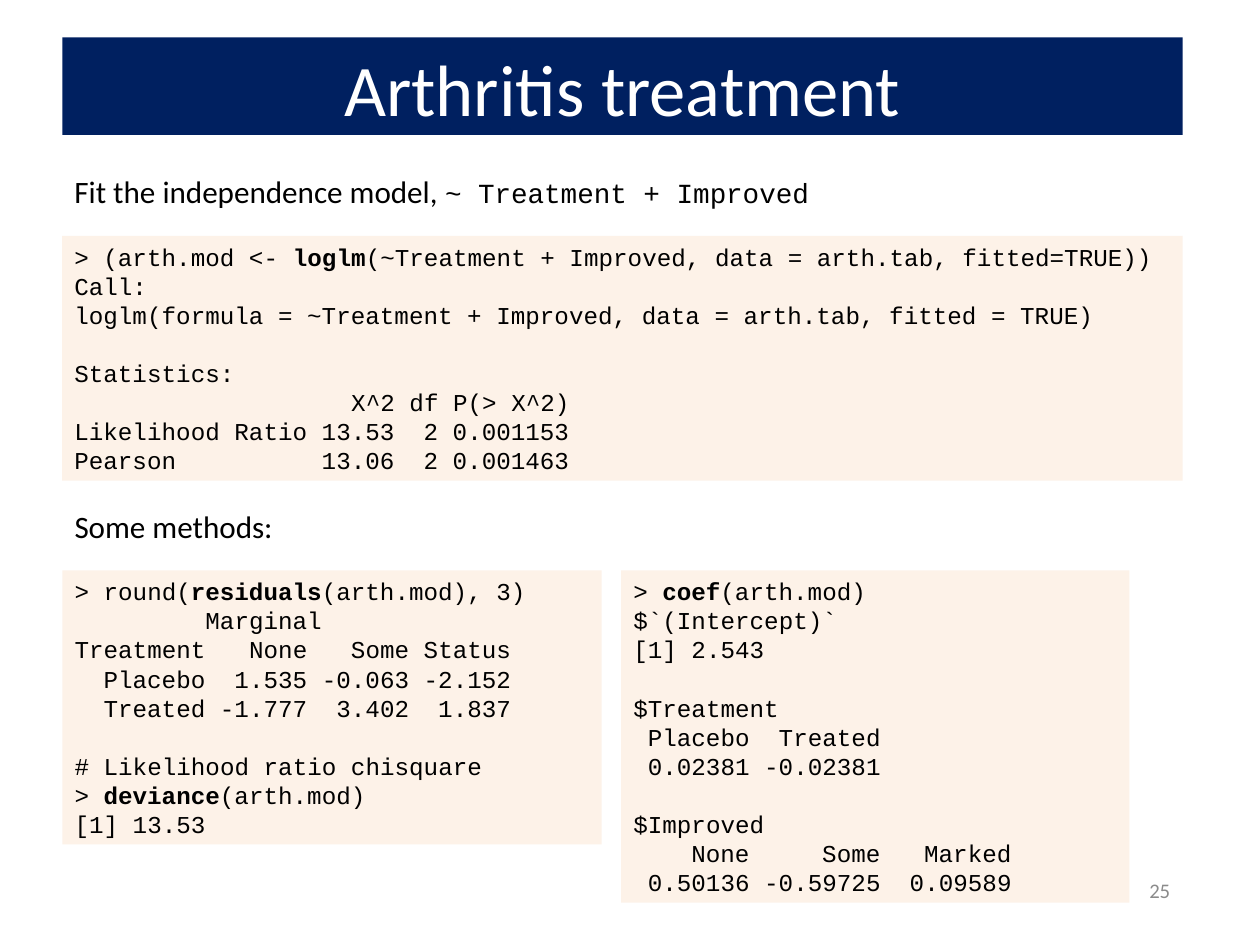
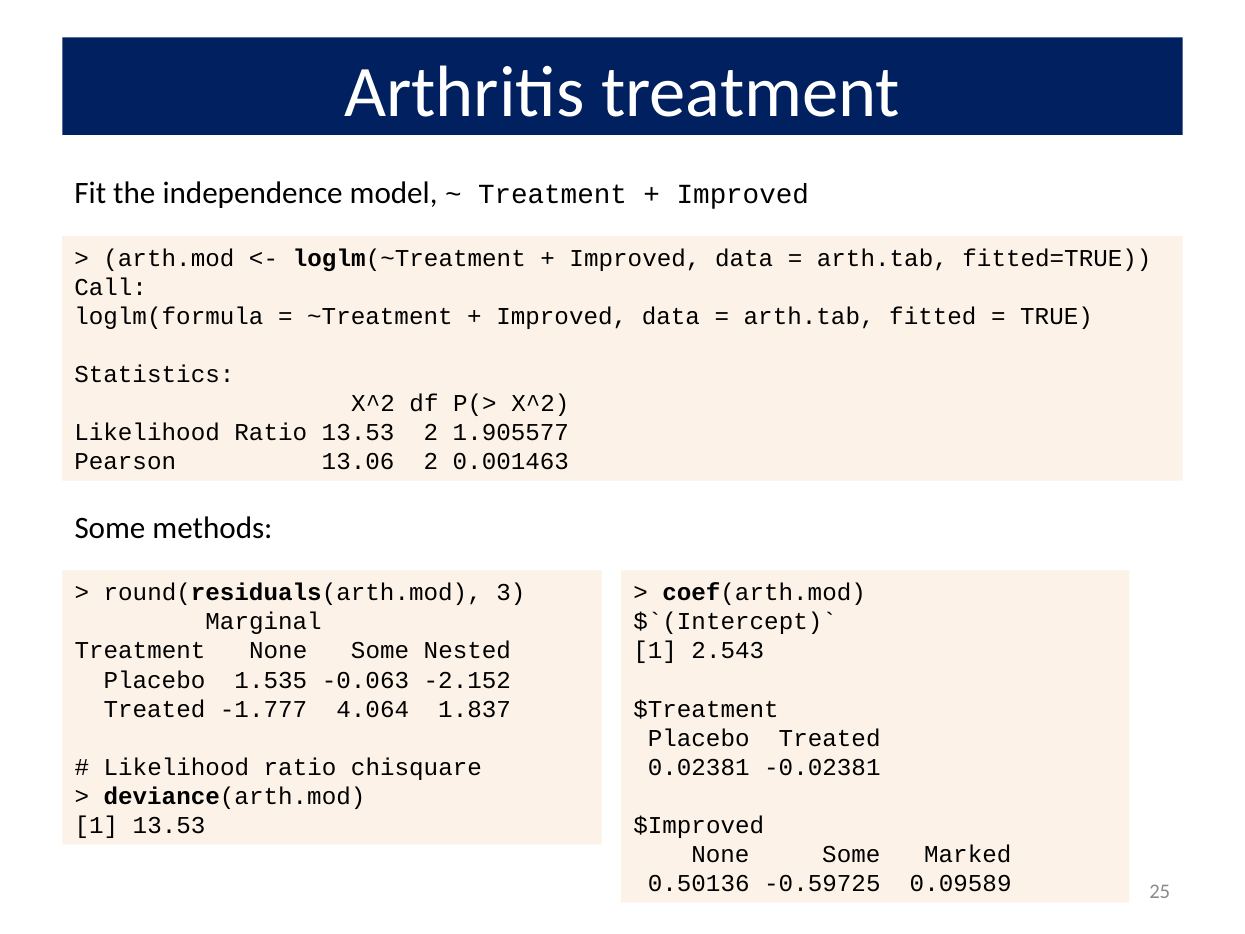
0.001153: 0.001153 -> 1.905577
Status: Status -> Nested
3.402: 3.402 -> 4.064
